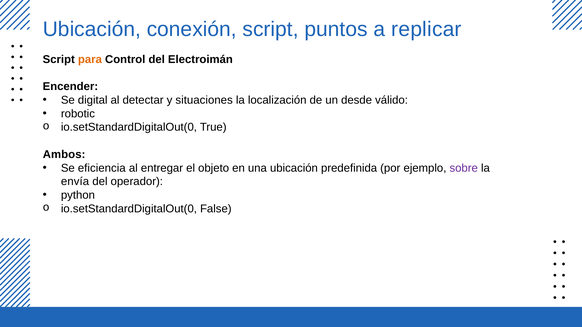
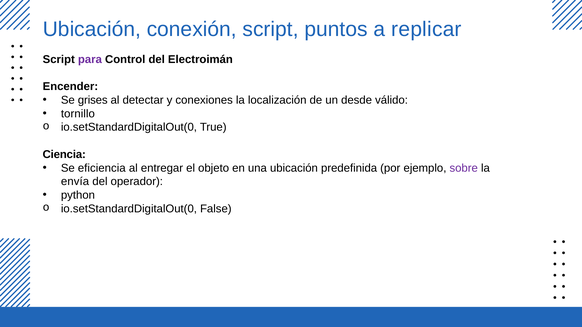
para colour: orange -> purple
digital: digital -> grises
situaciones: situaciones -> conexiones
robotic: robotic -> tornillo
Ambos: Ambos -> Ciencia
